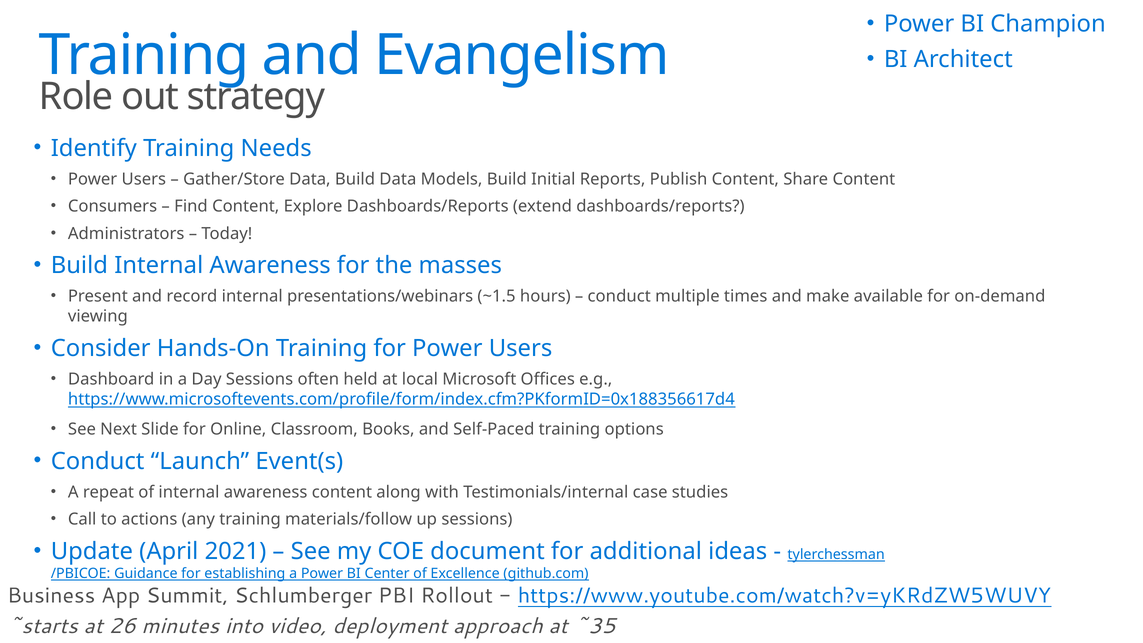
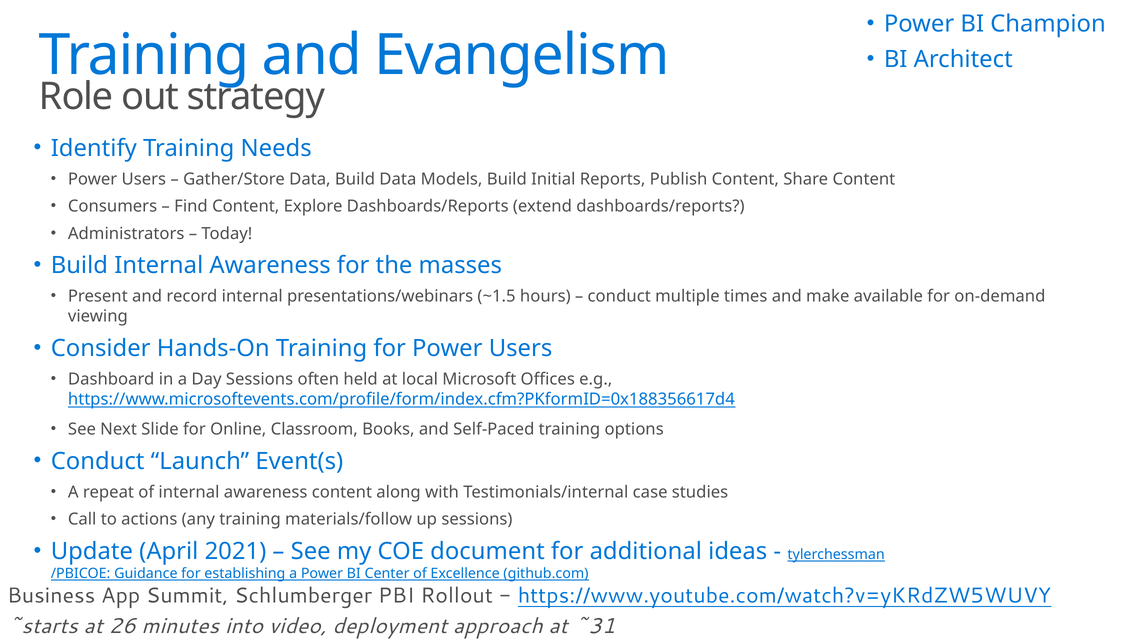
~35: ~35 -> ~31
